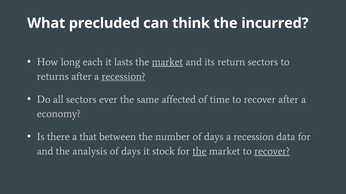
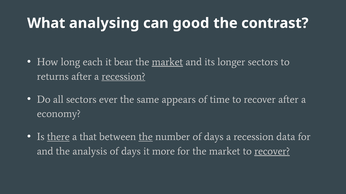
precluded: precluded -> analysing
think: think -> good
incurred: incurred -> contrast
lasts: lasts -> bear
return: return -> longer
affected: affected -> appears
there underline: none -> present
the at (146, 137) underline: none -> present
stock: stock -> more
the at (199, 152) underline: present -> none
